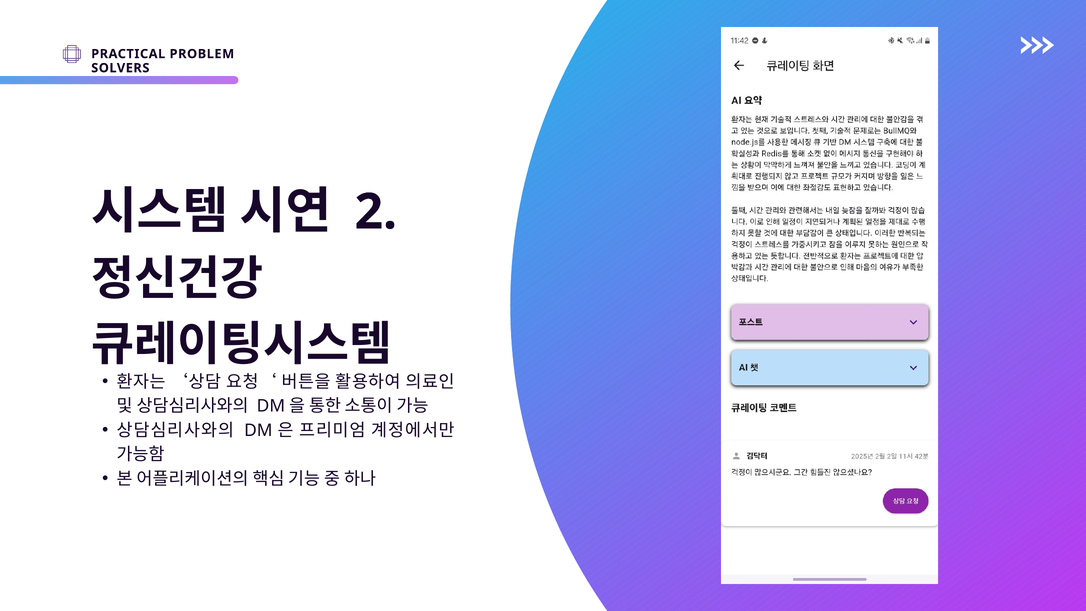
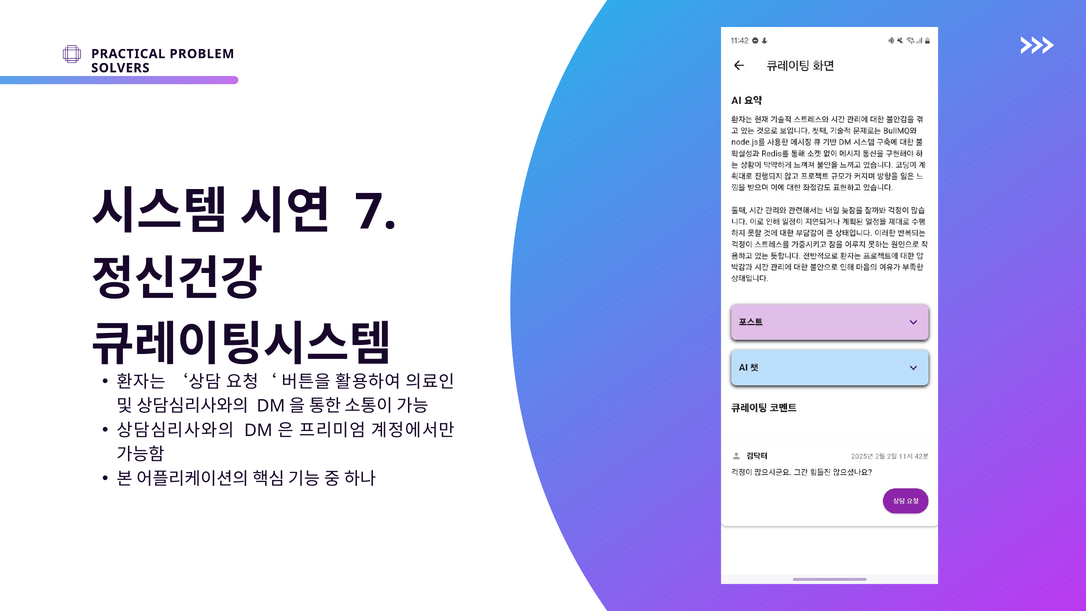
2: 2 -> 7
